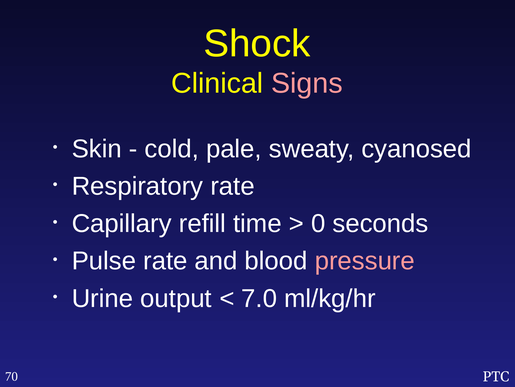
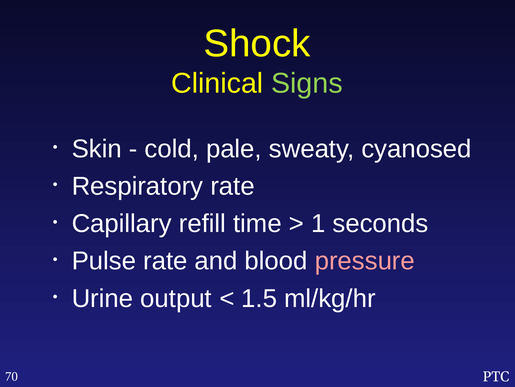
Signs colour: pink -> light green
0: 0 -> 1
7.0: 7.0 -> 1.5
